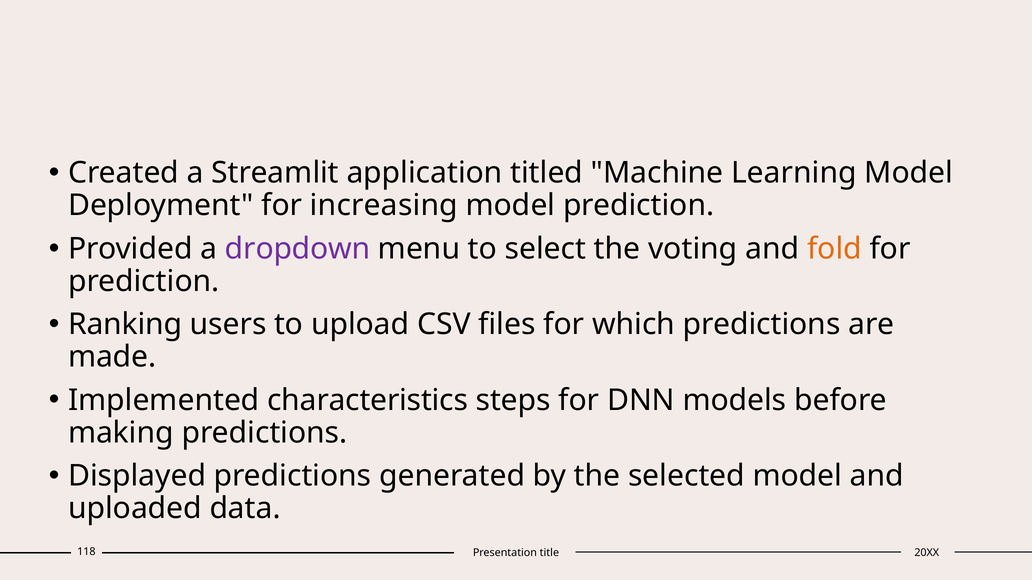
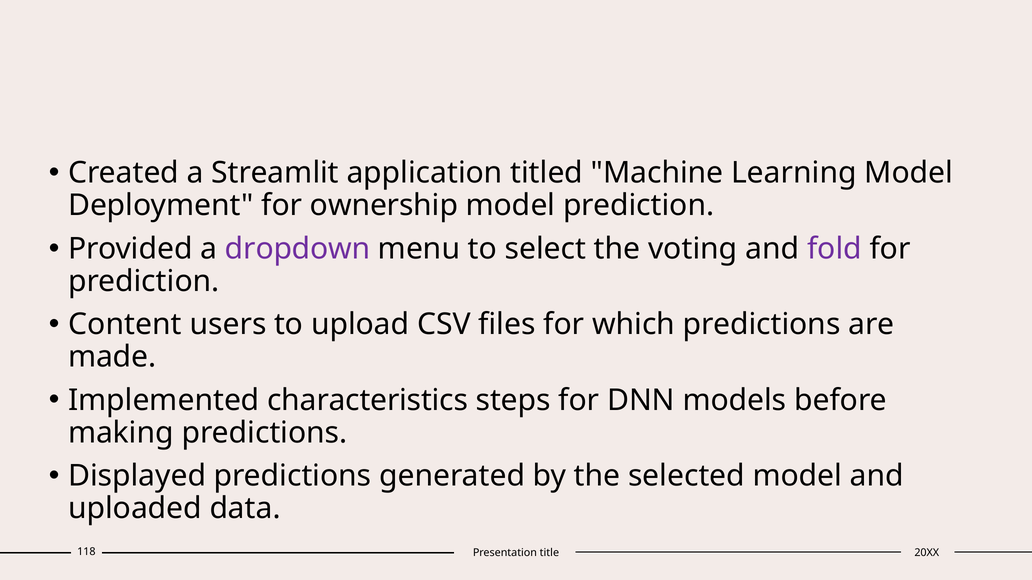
increasing: increasing -> ownership
fold colour: orange -> purple
Ranking: Ranking -> Content
